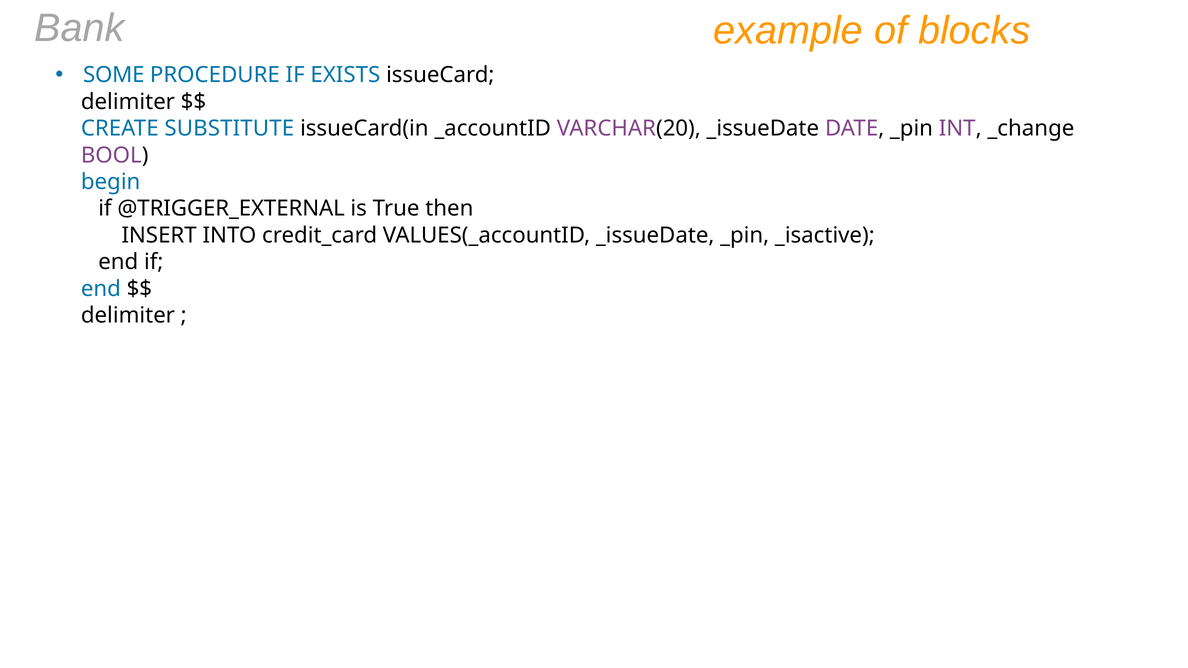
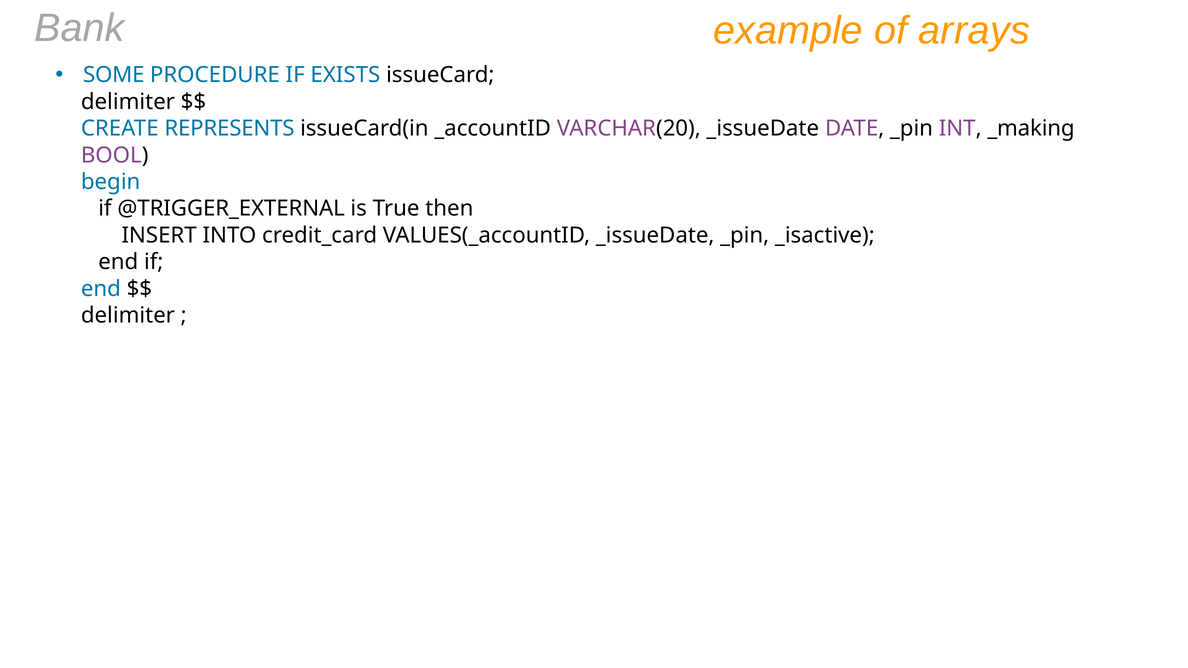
blocks: blocks -> arrays
SUBSTITUTE: SUBSTITUTE -> REPRESENTS
_change: _change -> _making
